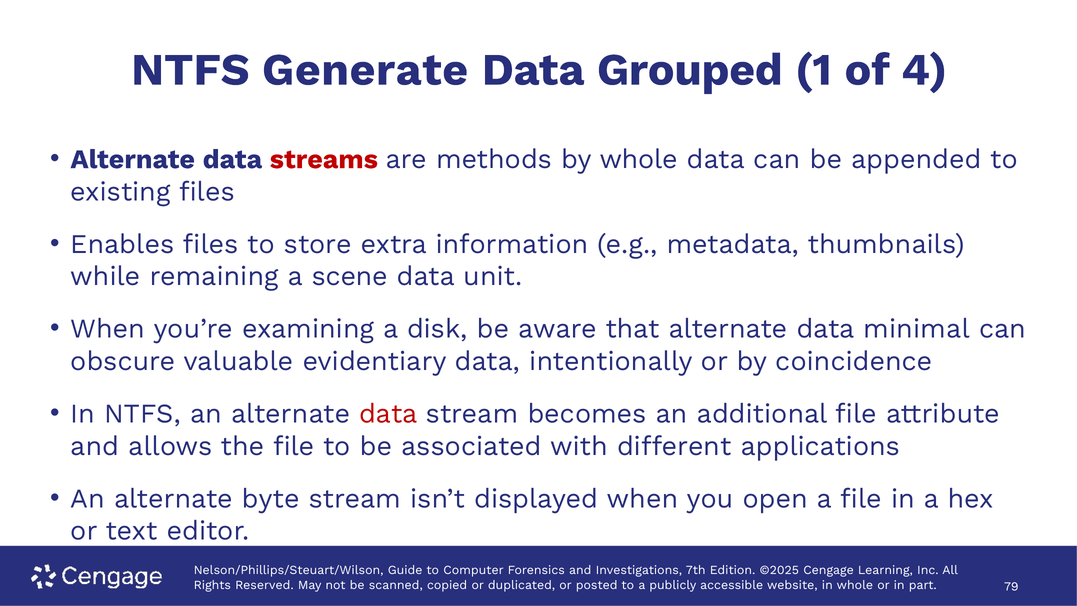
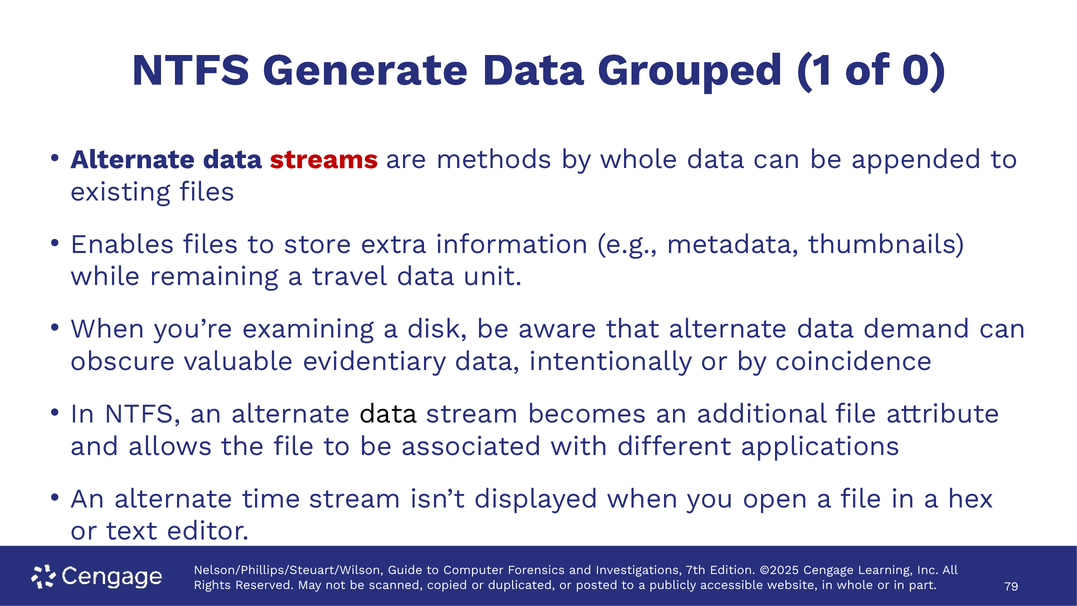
4: 4 -> 0
scene: scene -> travel
minimal: minimal -> demand
data at (388, 414) colour: red -> black
byte: byte -> time
